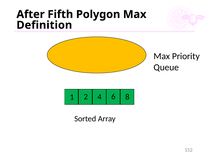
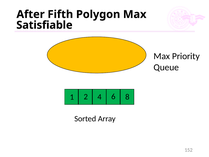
Definition: Definition -> Satisfiable
